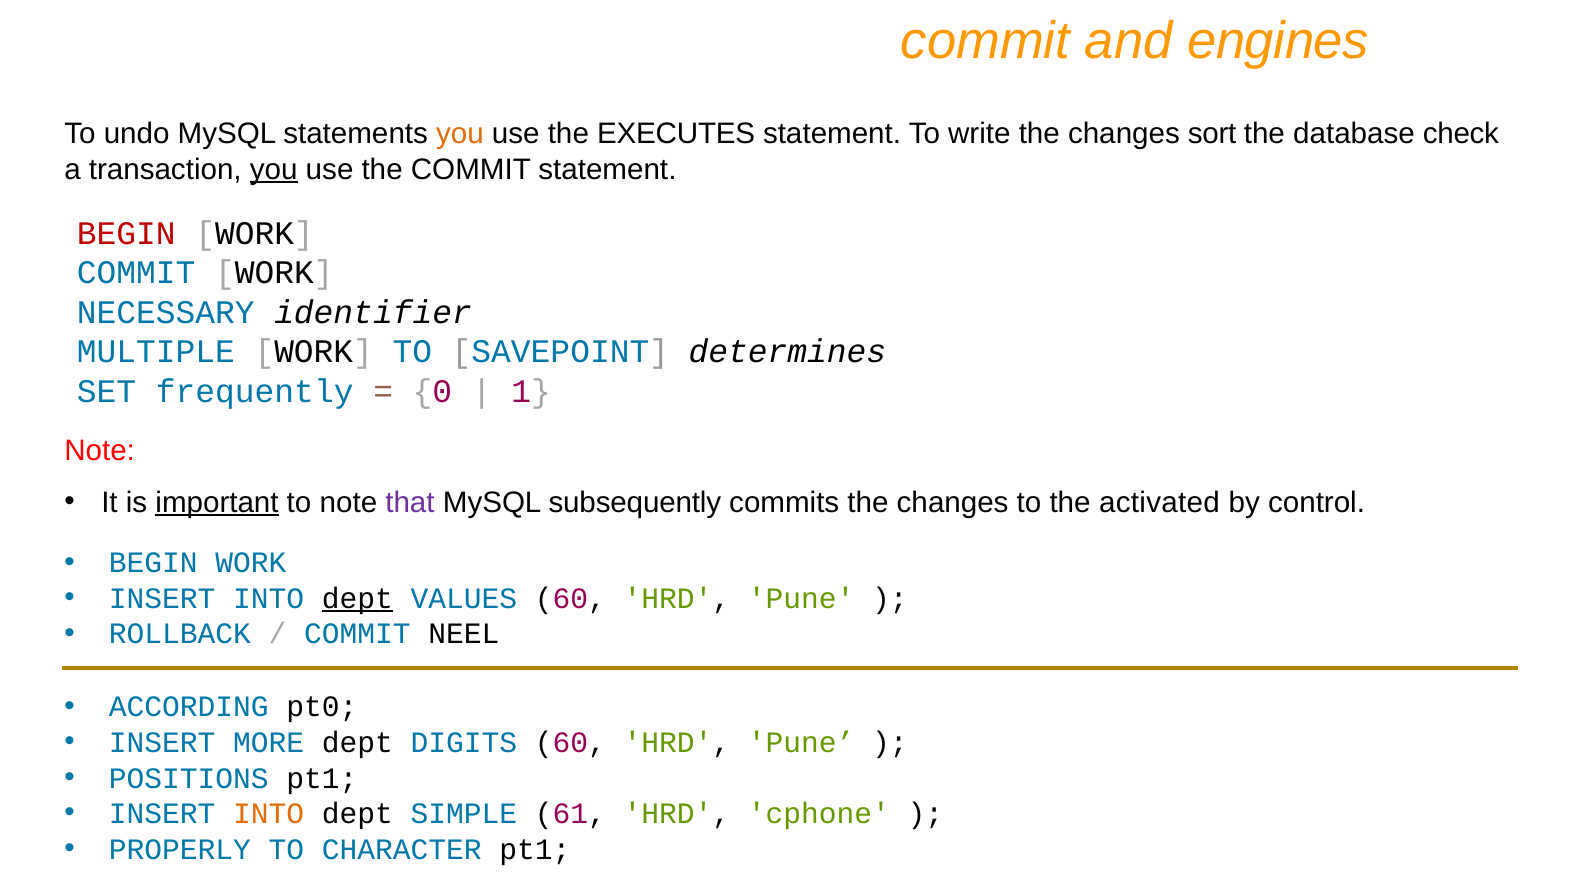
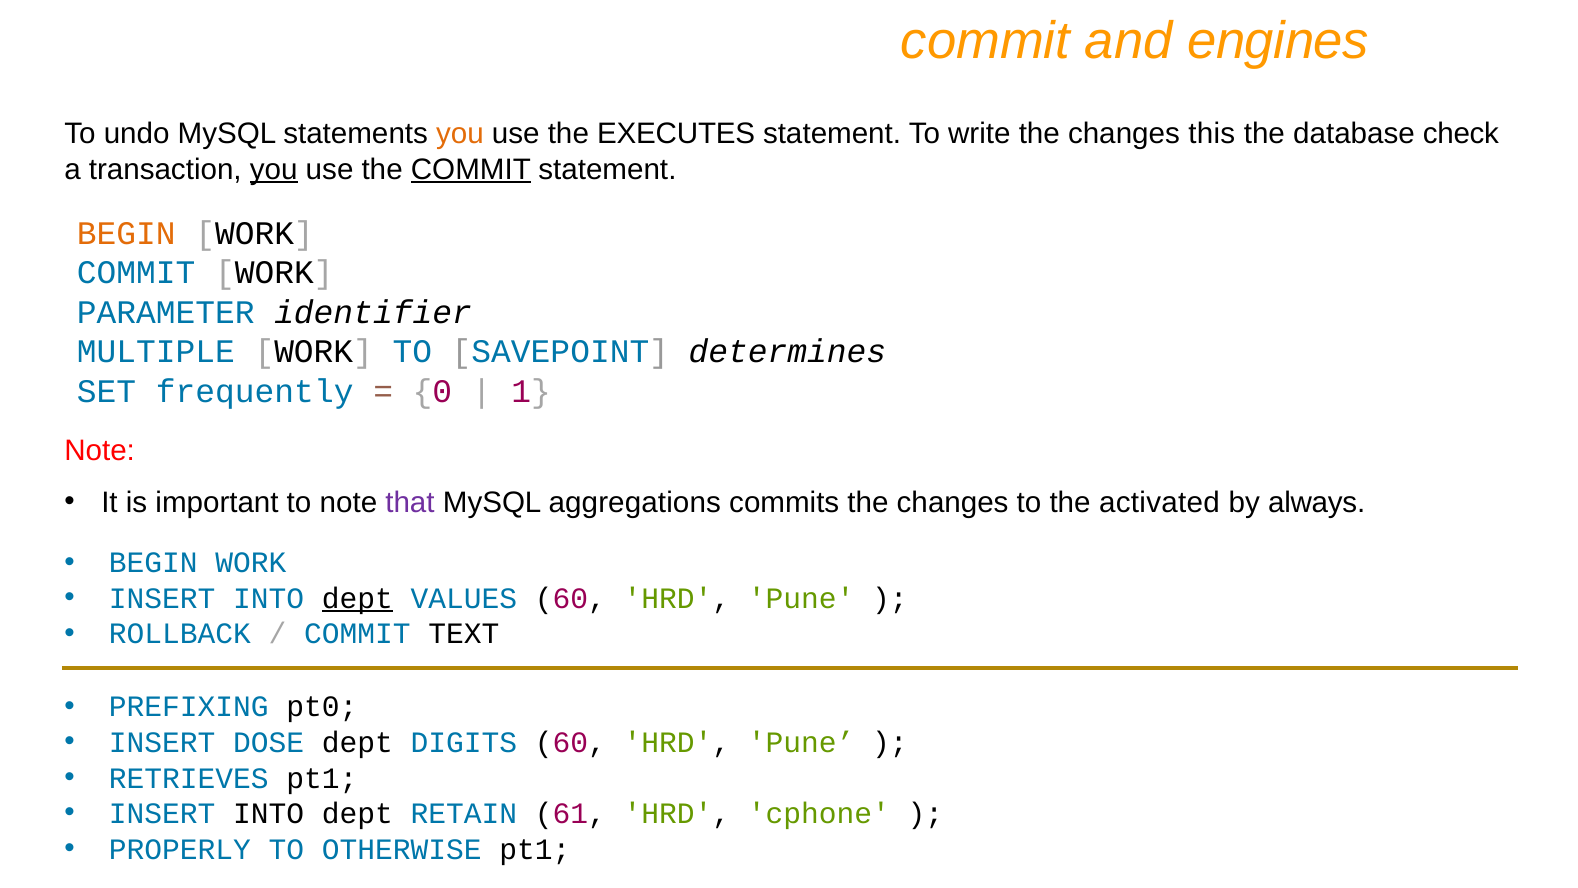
sort: sort -> this
COMMIT at (471, 170) underline: none -> present
BEGIN at (126, 233) colour: red -> orange
NECESSARY: NECESSARY -> PARAMETER
important underline: present -> none
subsequently: subsequently -> aggregations
control: control -> always
NEEL: NEEL -> TEXT
ACCORDING: ACCORDING -> PREFIXING
MORE: MORE -> DOSE
POSITIONS: POSITIONS -> RETRIEVES
INTO at (269, 813) colour: orange -> black
SIMPLE: SIMPLE -> RETAIN
CHARACTER: CHARACTER -> OTHERWISE
